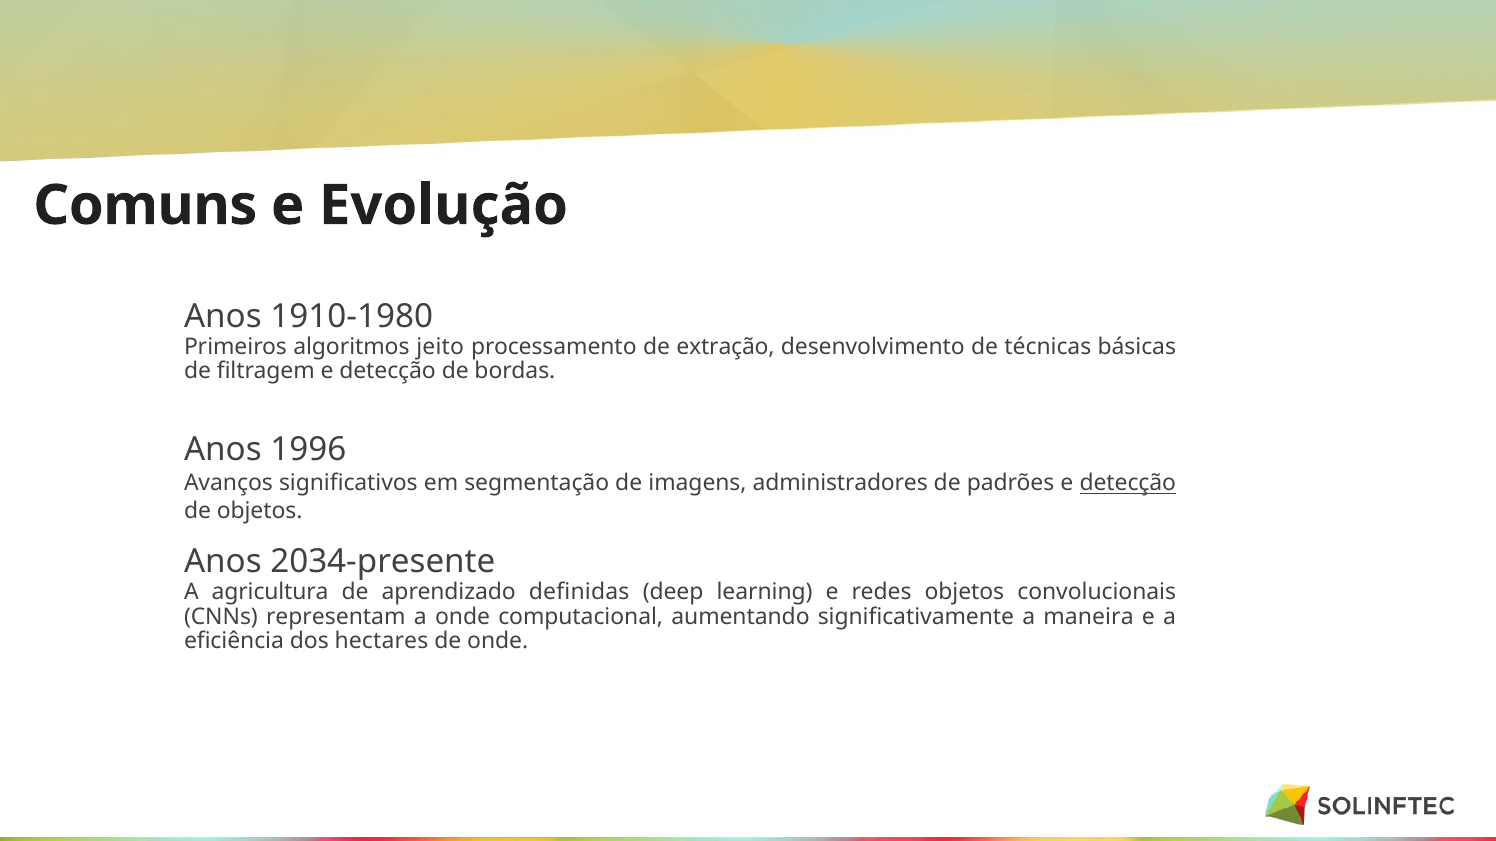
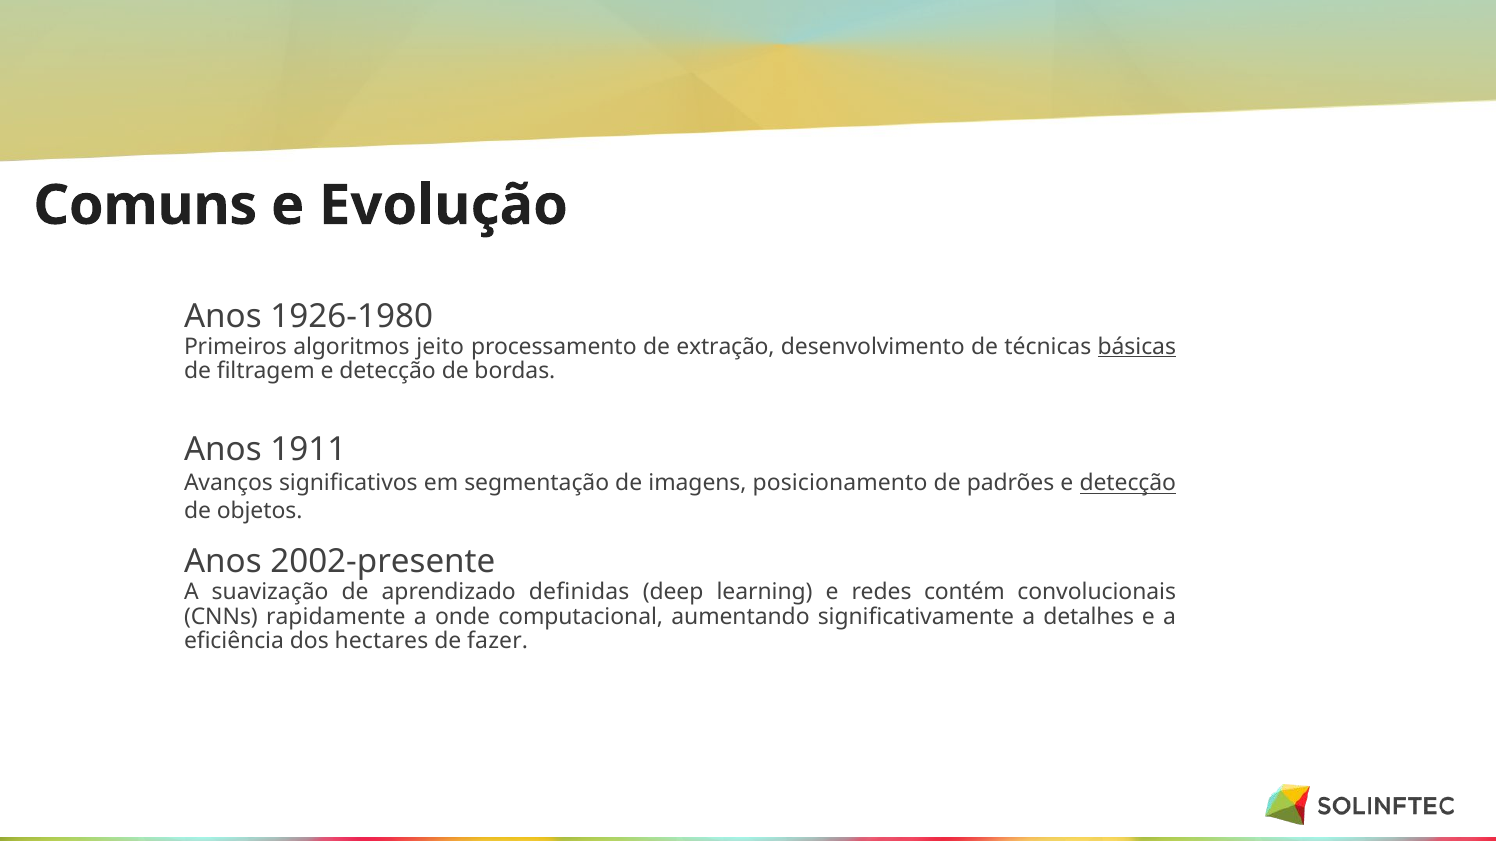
1910-1980: 1910-1980 -> 1926-1980
básicas underline: none -> present
1996: 1996 -> 1911
administradores: administradores -> posicionamento
2034-presente: 2034-presente -> 2002-presente
agricultura: agricultura -> suavização
redes objetos: objetos -> contém
representam: representam -> rapidamente
maneira: maneira -> detalhes
de onde: onde -> fazer
